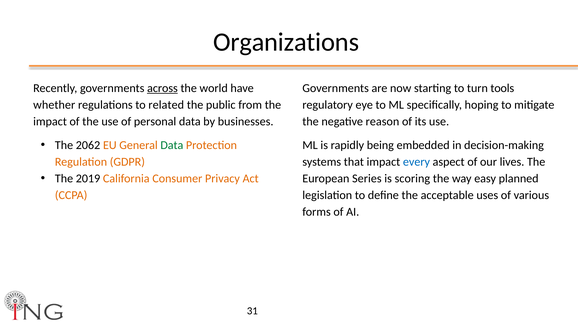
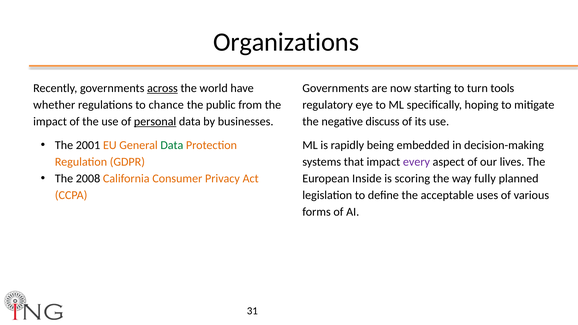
related: related -> chance
personal underline: none -> present
reason: reason -> discuss
2062: 2062 -> 2001
every colour: blue -> purple
2019: 2019 -> 2008
Series: Series -> Inside
easy: easy -> fully
